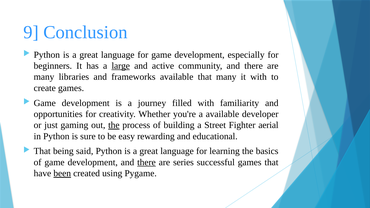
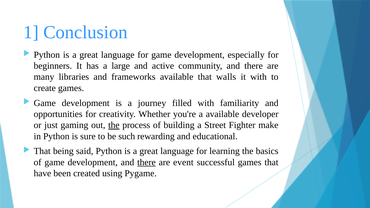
9: 9 -> 1
large underline: present -> none
that many: many -> walls
aerial: aerial -> make
easy: easy -> such
series: series -> event
been underline: present -> none
